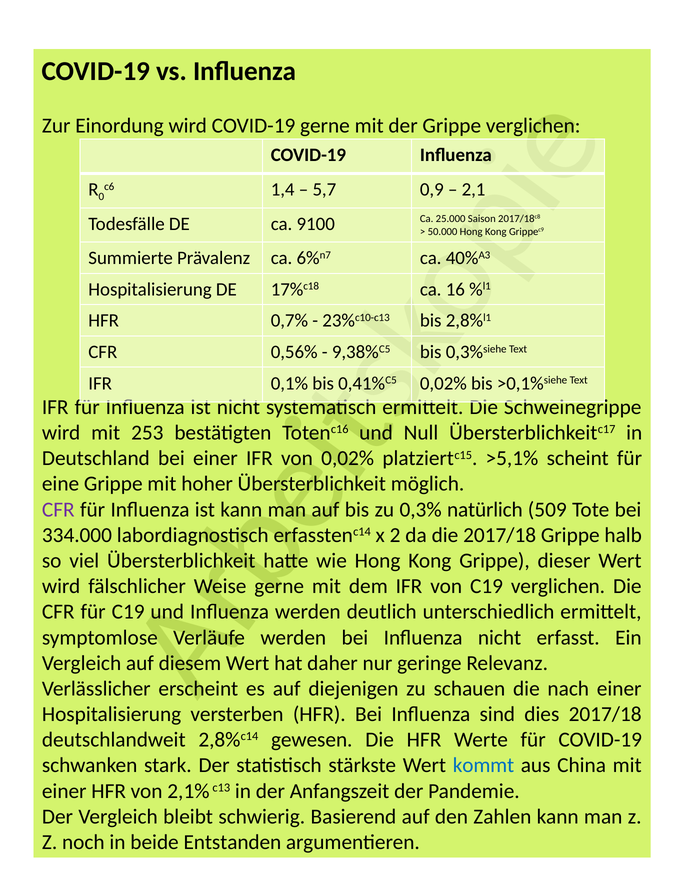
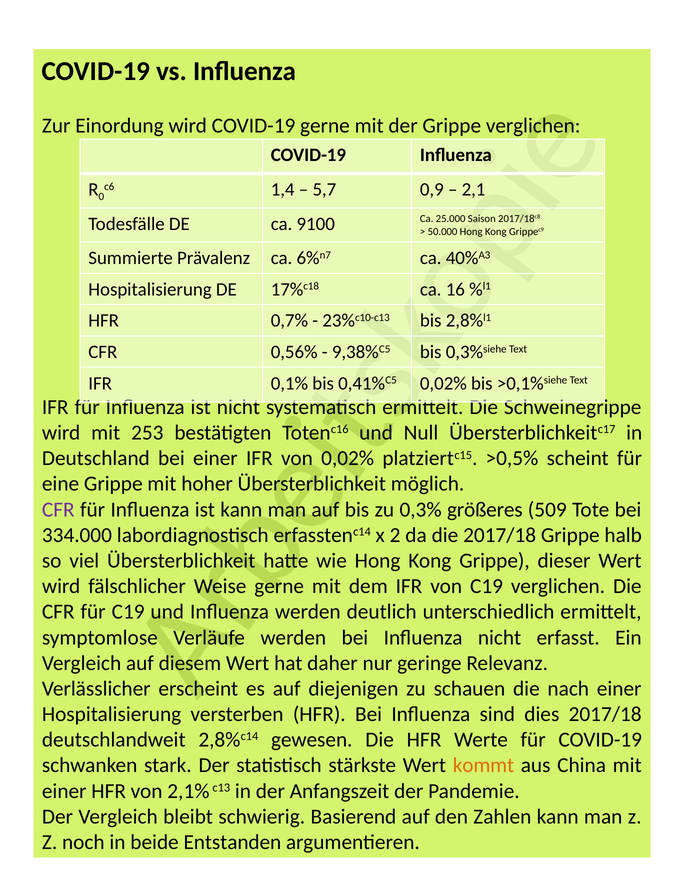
>5,1%: >5,1% -> >0,5%
natürlich: natürlich -> größeres
kommt colour: blue -> orange
